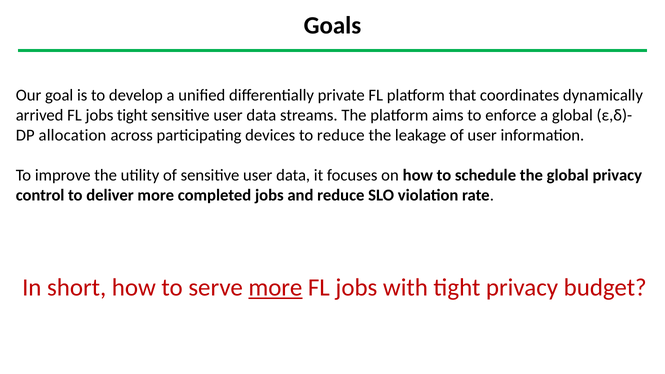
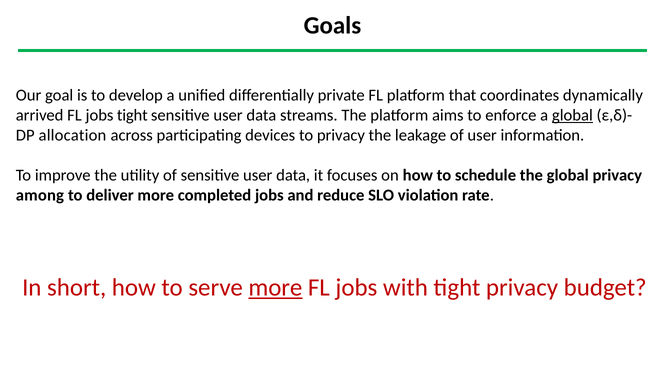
global at (572, 115) underline: none -> present
to reduce: reduce -> privacy
control: control -> among
